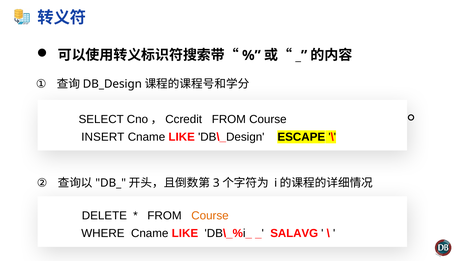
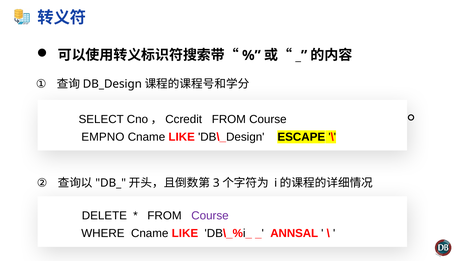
INSERT: INSERT -> EMPNO
Course at (210, 216) colour: orange -> purple
SALAVG: SALAVG -> ANNSAL
